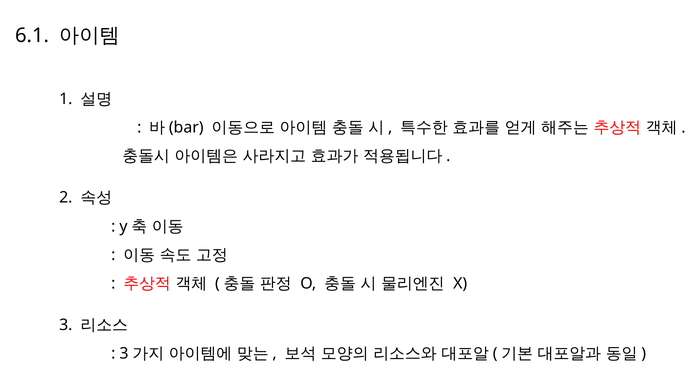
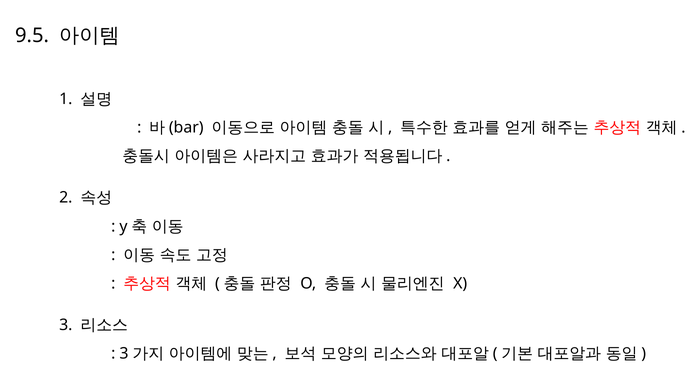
6.1: 6.1 -> 9.5
